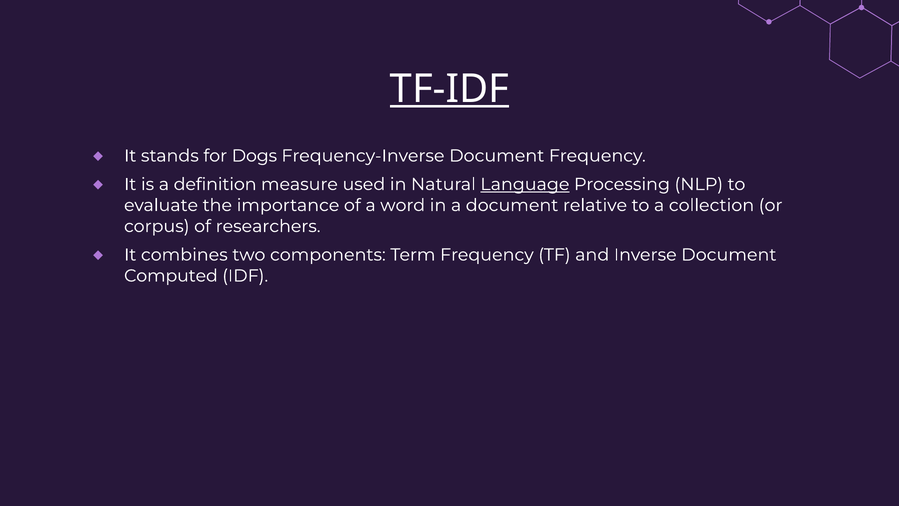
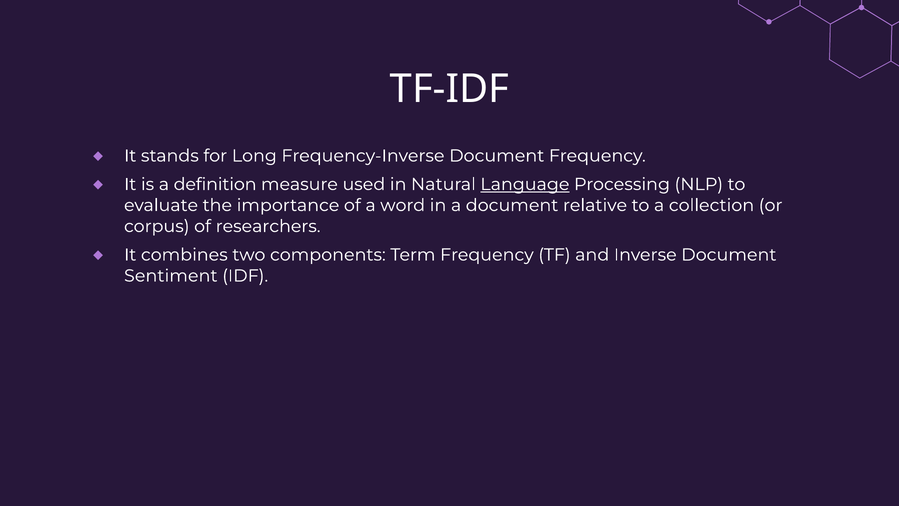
TF-IDF underline: present -> none
Dogs: Dogs -> Long
Computed: Computed -> Sentiment
